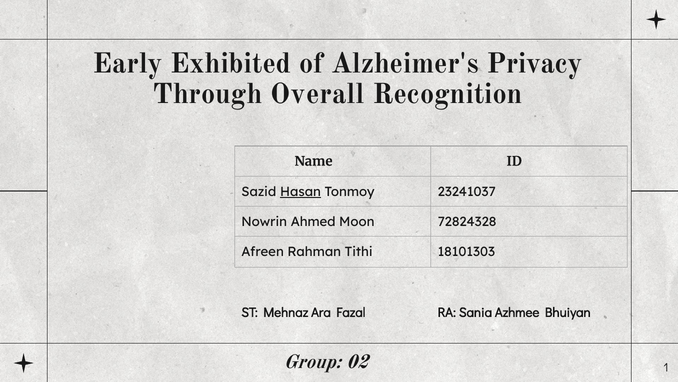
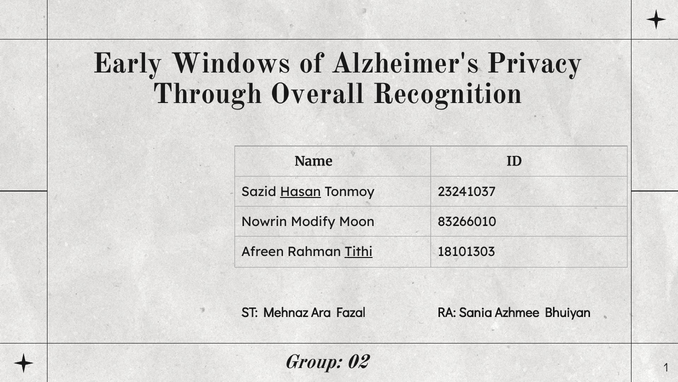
Exhibited: Exhibited -> Windows
Ahmed: Ahmed -> Modify
72824328: 72824328 -> 83266010
Tithi underline: none -> present
